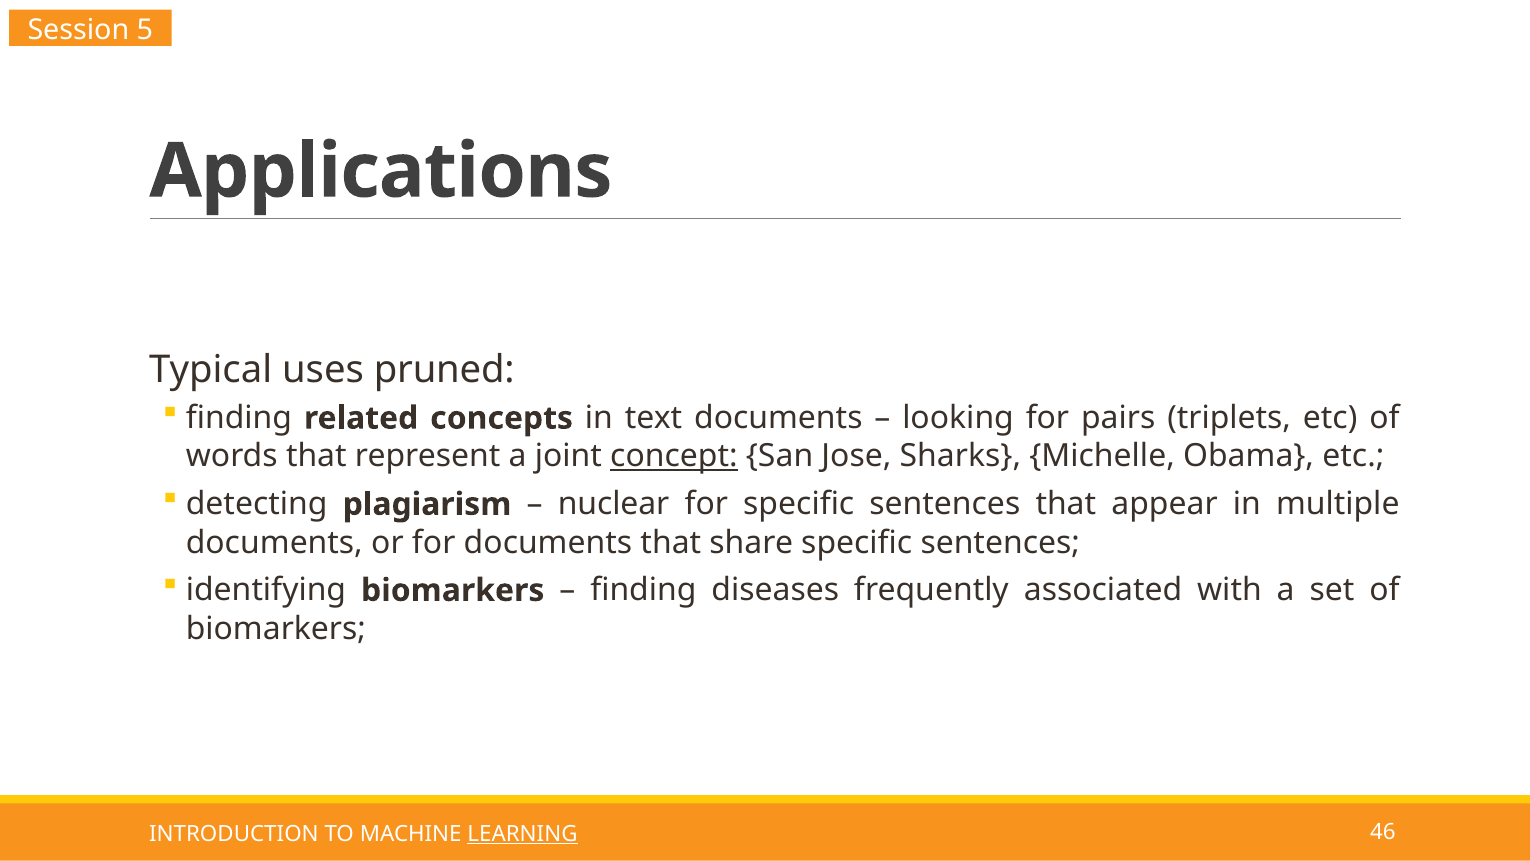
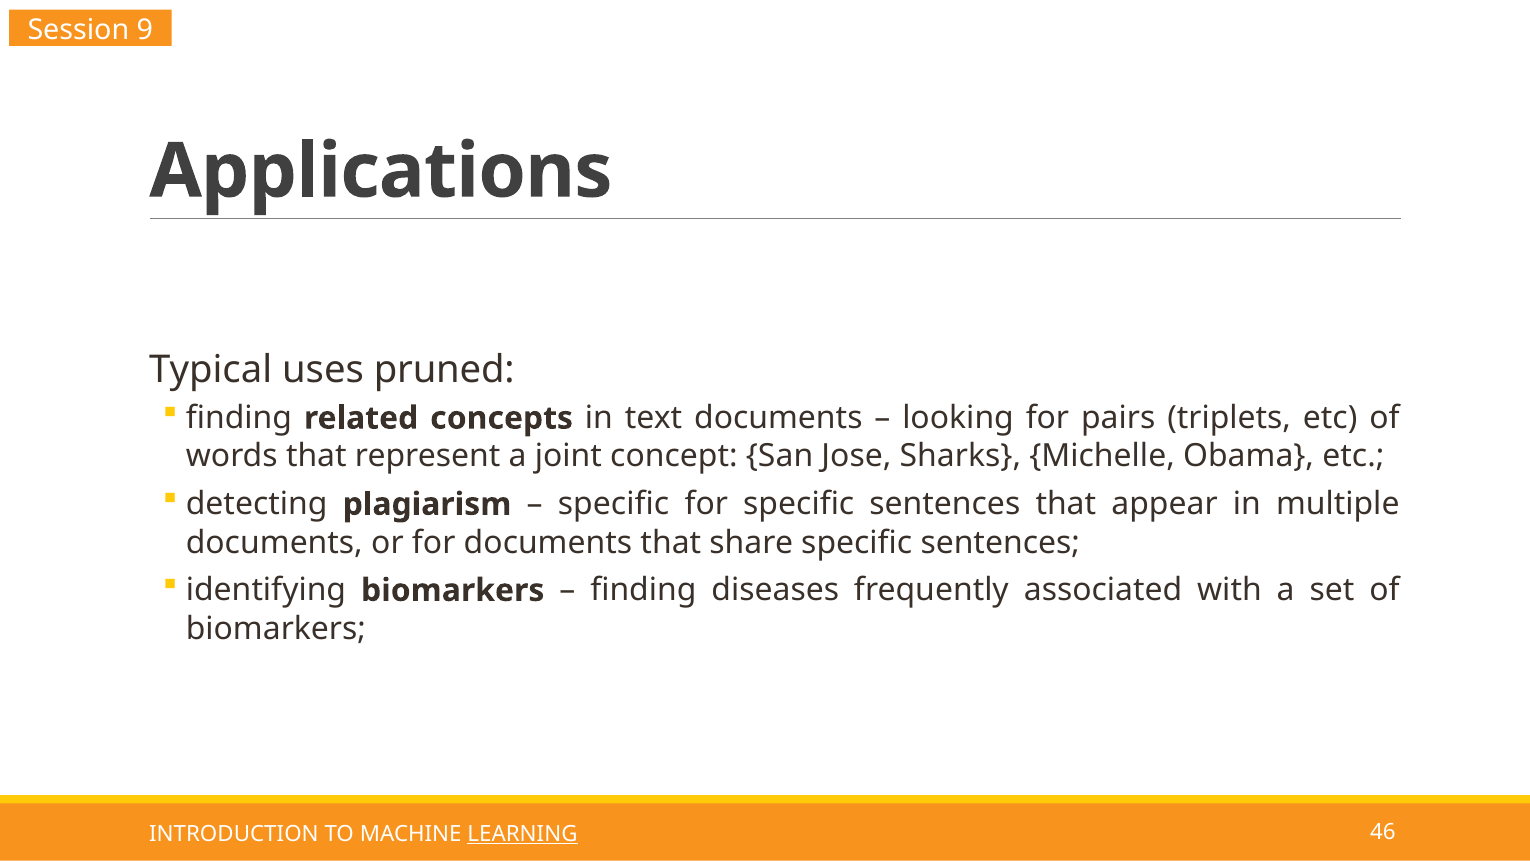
5: 5 -> 9
concept underline: present -> none
nuclear at (614, 504): nuclear -> specific
